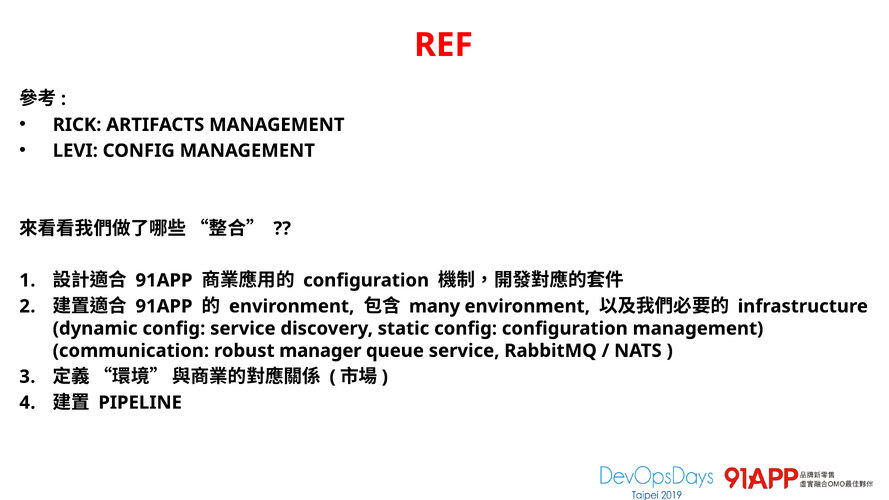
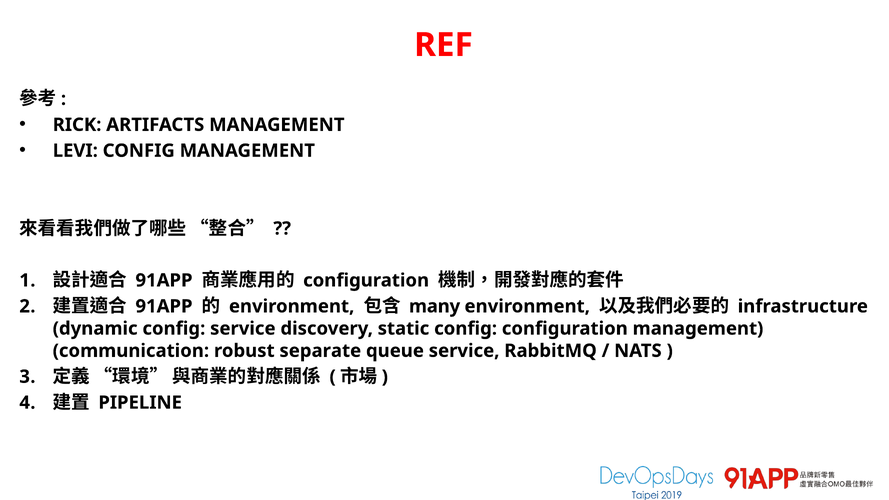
manager: manager -> separate
